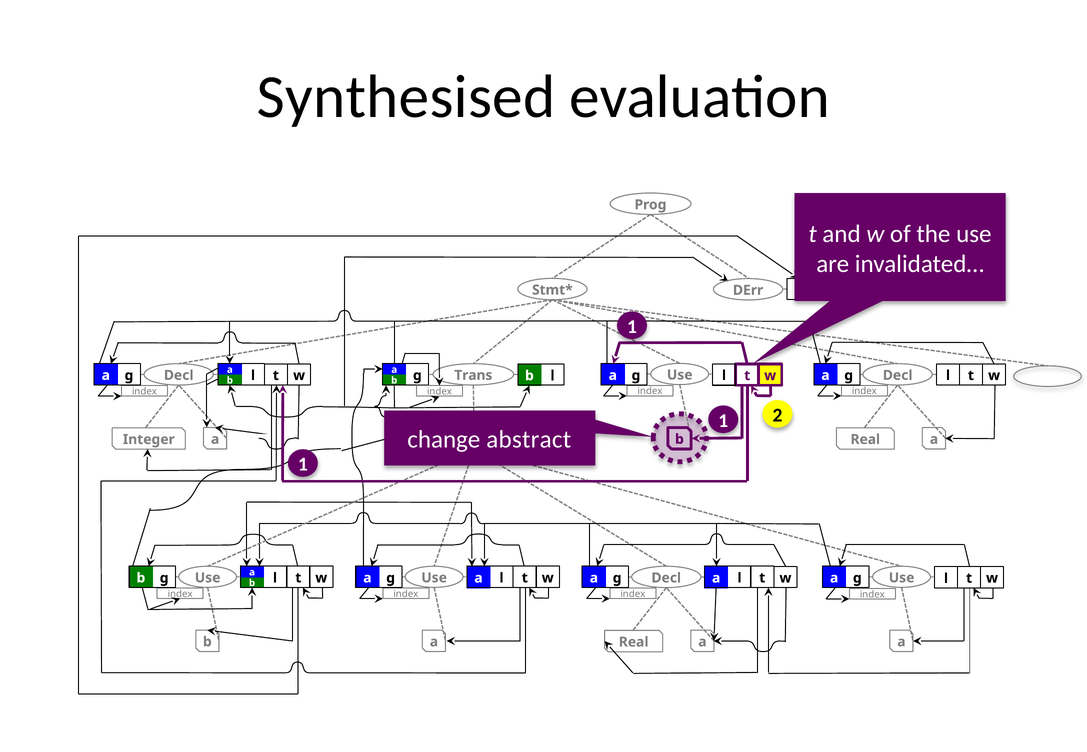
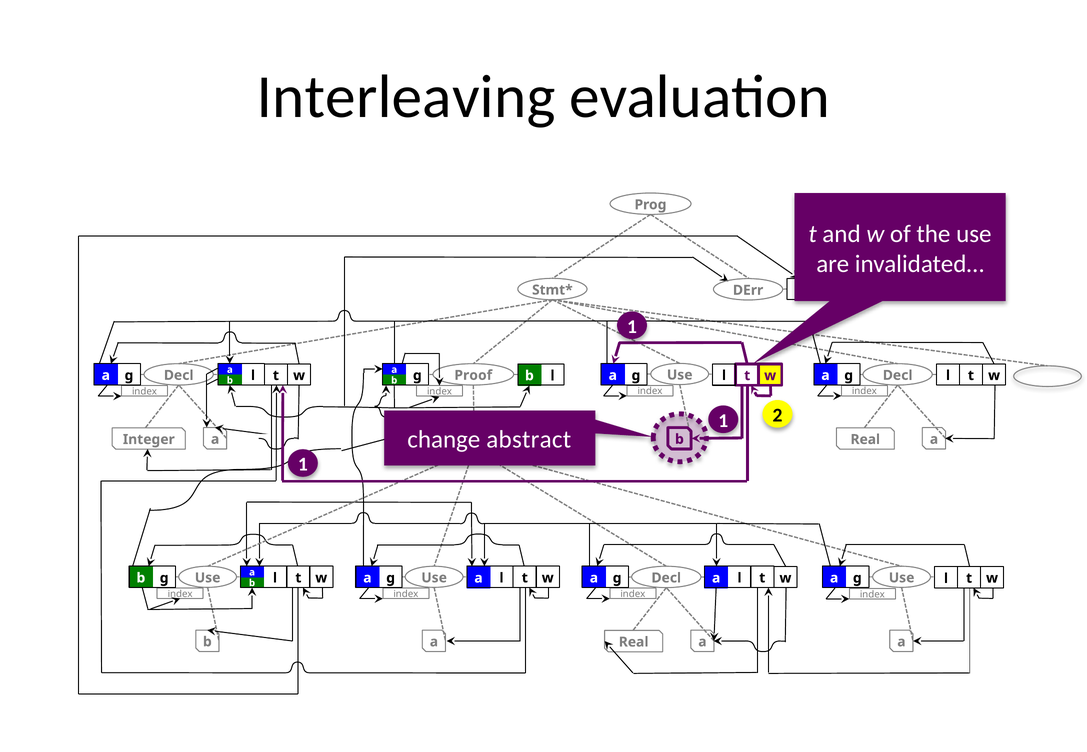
Synthesised: Synthesised -> Interleaving
Trans: Trans -> Proof
